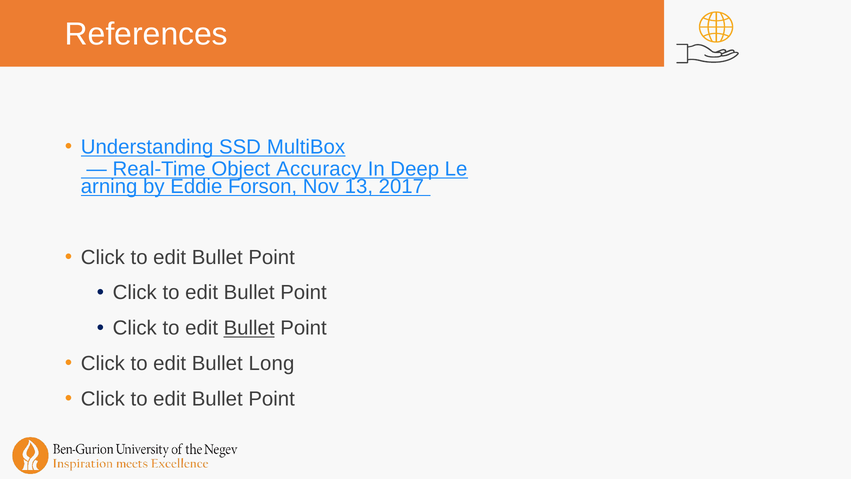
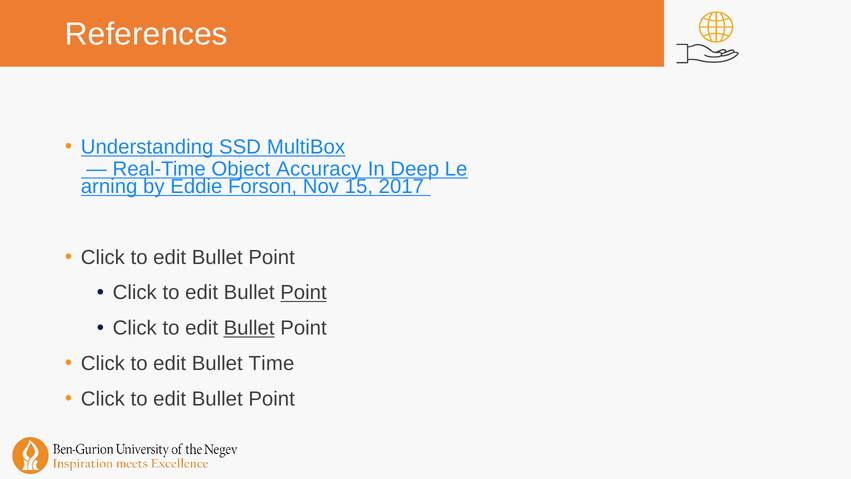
13: 13 -> 15
Point at (304, 293) underline: none -> present
Long: Long -> Time
